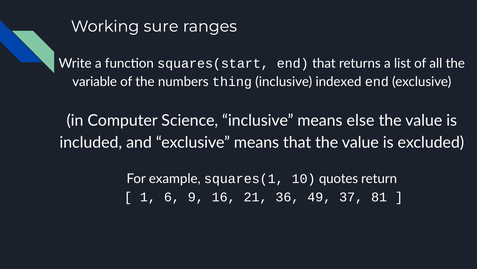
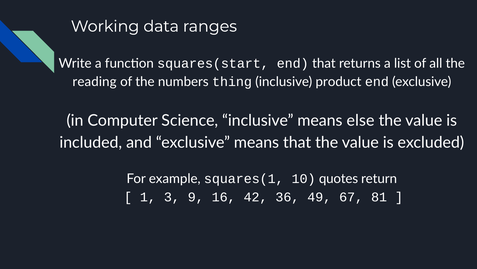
sure: sure -> data
variable: variable -> reading
indexed: indexed -> product
6: 6 -> 3
21: 21 -> 42
37: 37 -> 67
